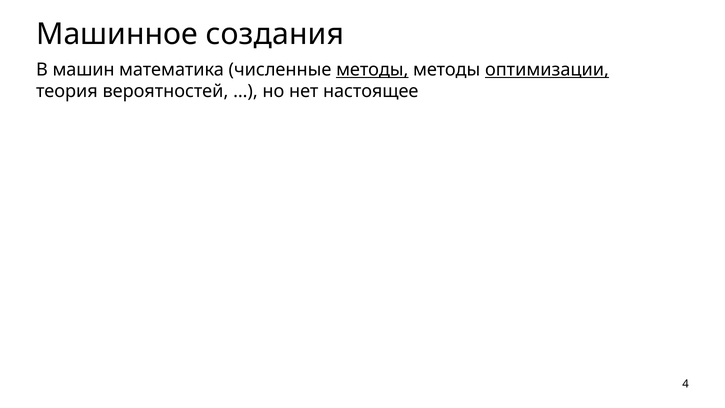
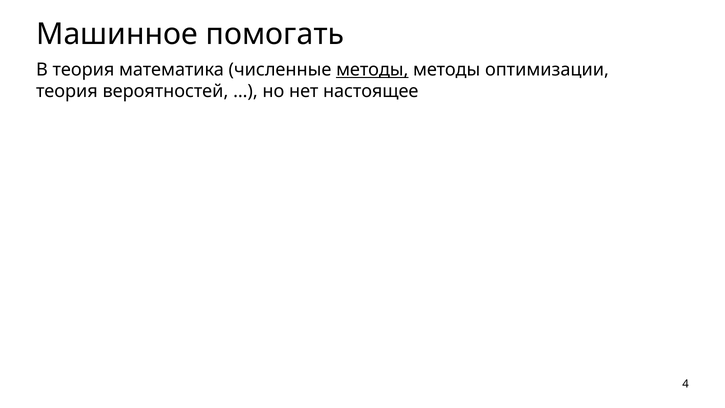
создания: создания -> помогать
В машин: машин -> теория
оптимизации underline: present -> none
